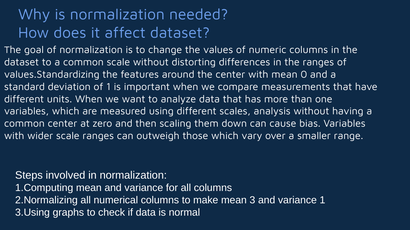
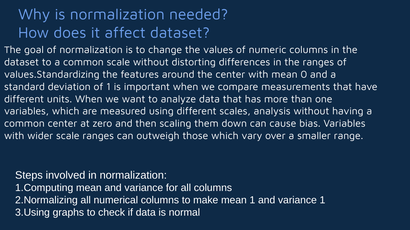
mean 3: 3 -> 1
